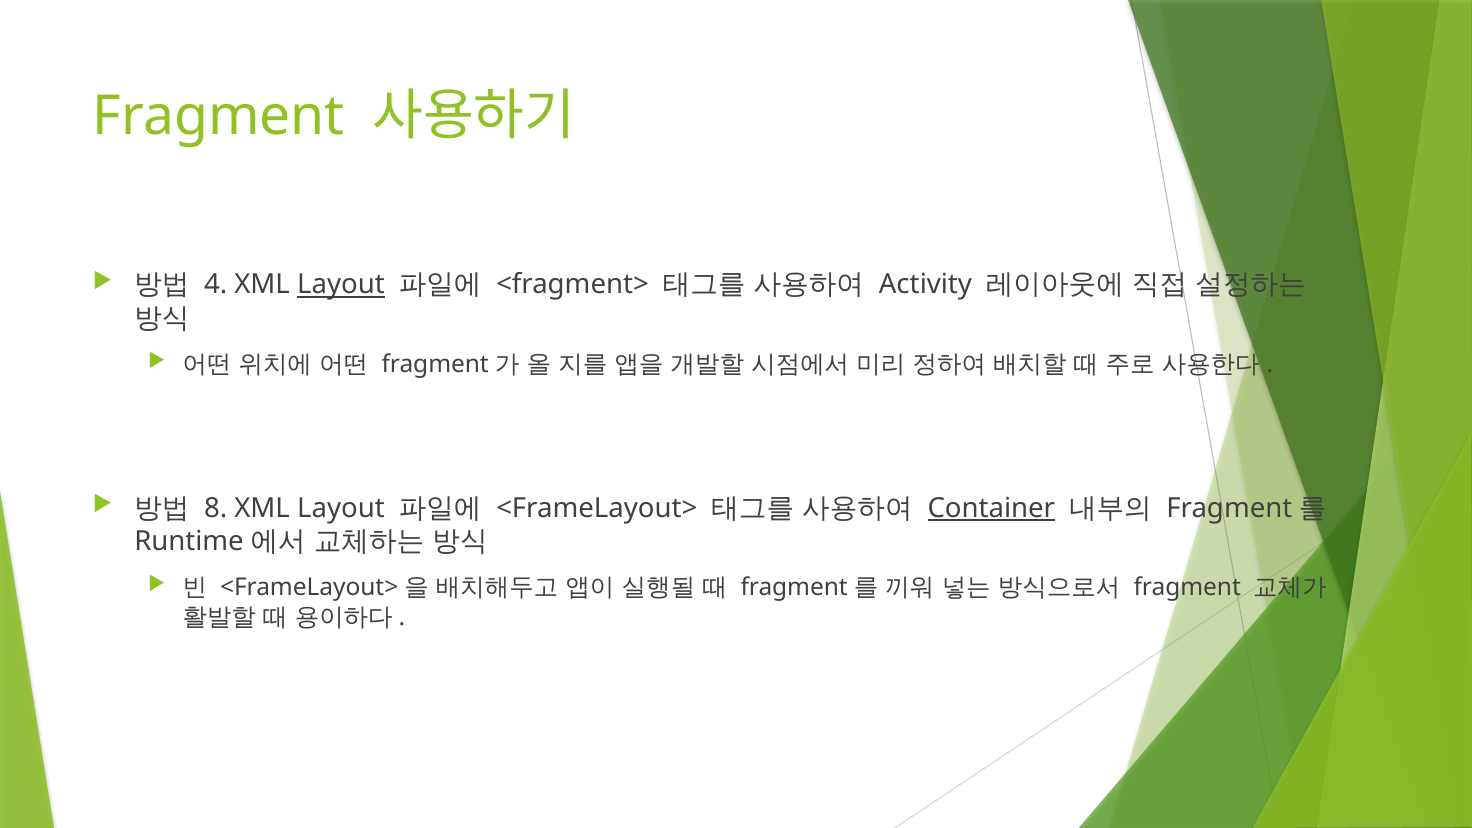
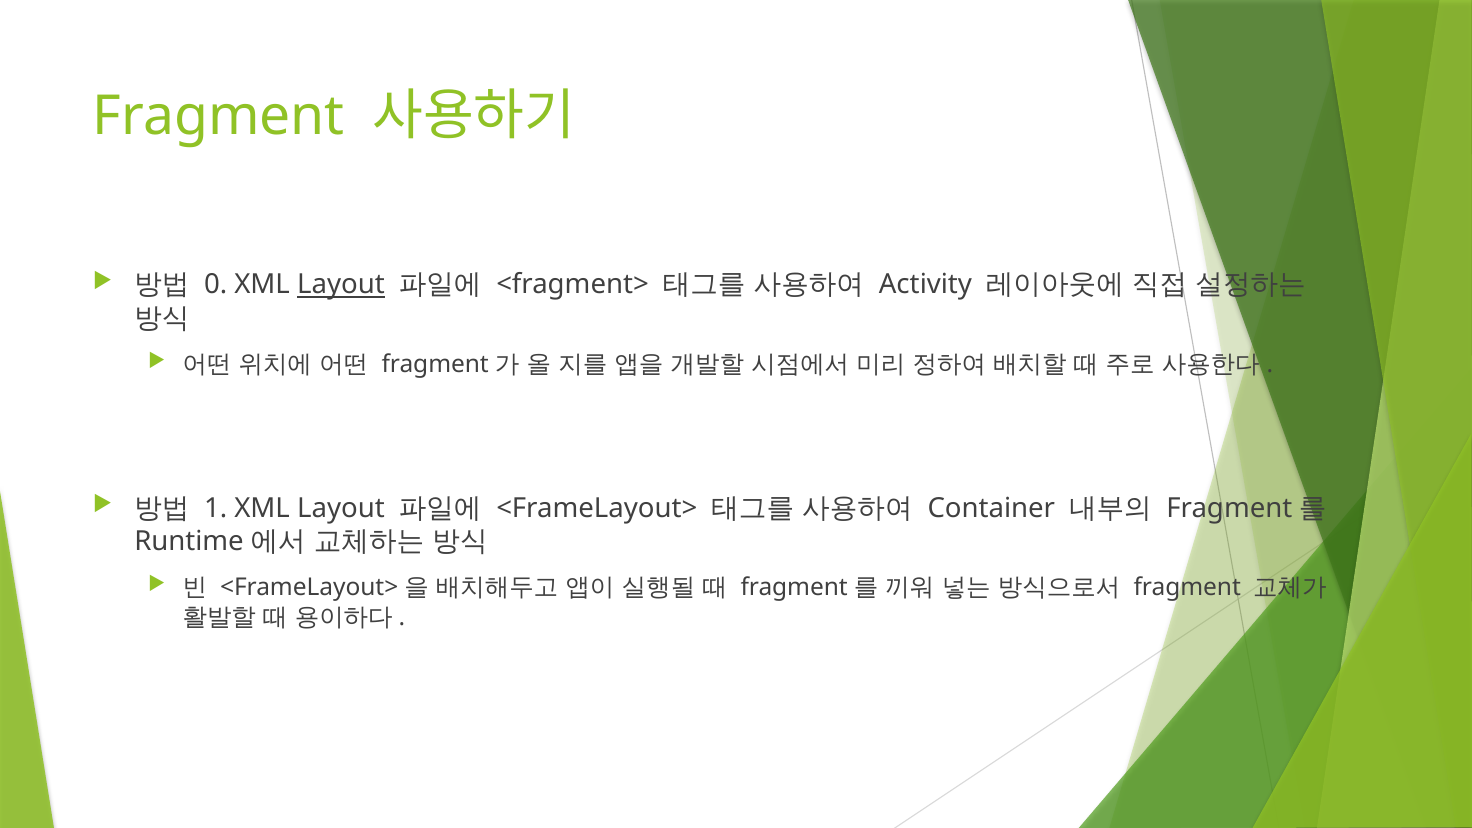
4: 4 -> 0
8: 8 -> 1
Container underline: present -> none
